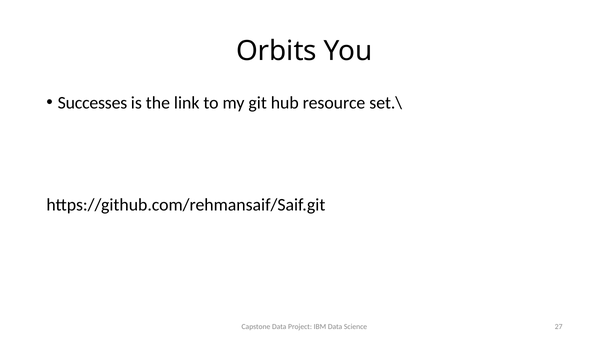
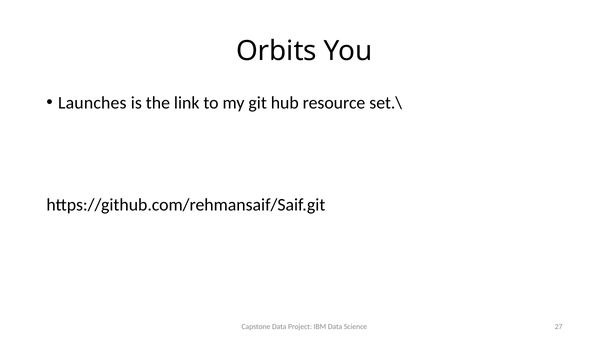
Successes: Successes -> Launches
